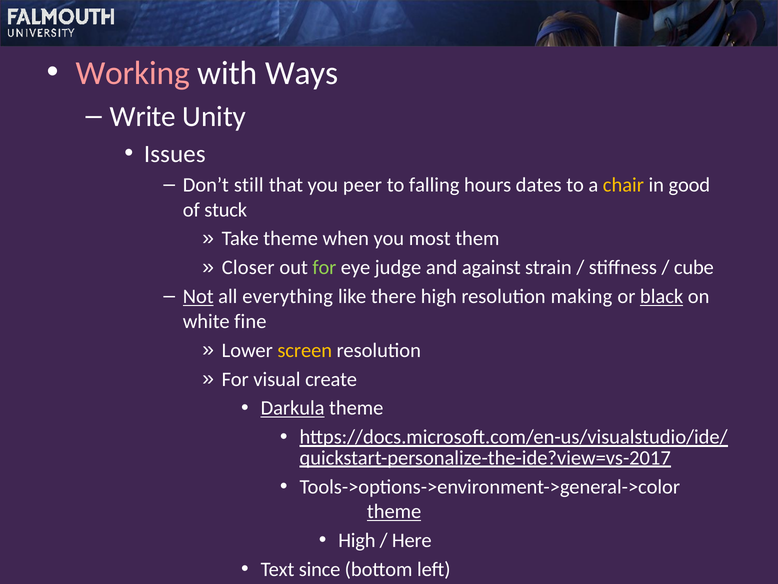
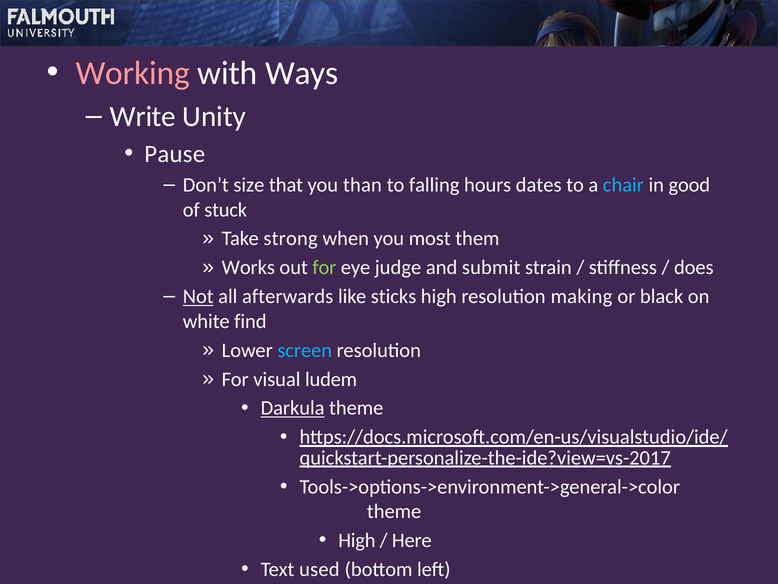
Issues: Issues -> Pause
still: still -> size
peer: peer -> than
chair colour: yellow -> light blue
Take theme: theme -> strong
Closer: Closer -> Works
against: against -> submit
cube: cube -> does
everything: everything -> afterwards
there: there -> sticks
black underline: present -> none
fine: fine -> find
screen colour: yellow -> light blue
create: create -> ludem
theme at (394, 511) underline: present -> none
since: since -> used
